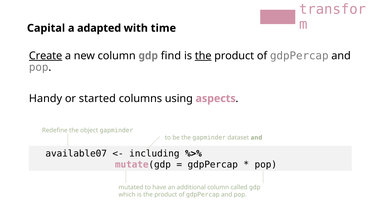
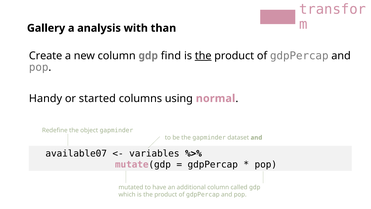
Capital: Capital -> Gallery
adapted: adapted -> analysis
time: time -> than
Create underline: present -> none
aspects: aspects -> normal
including: including -> variables
